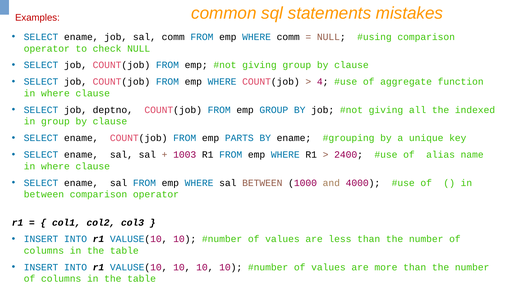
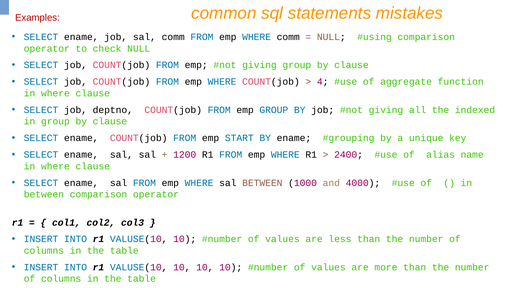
PARTS: PARTS -> START
1003: 1003 -> 1200
